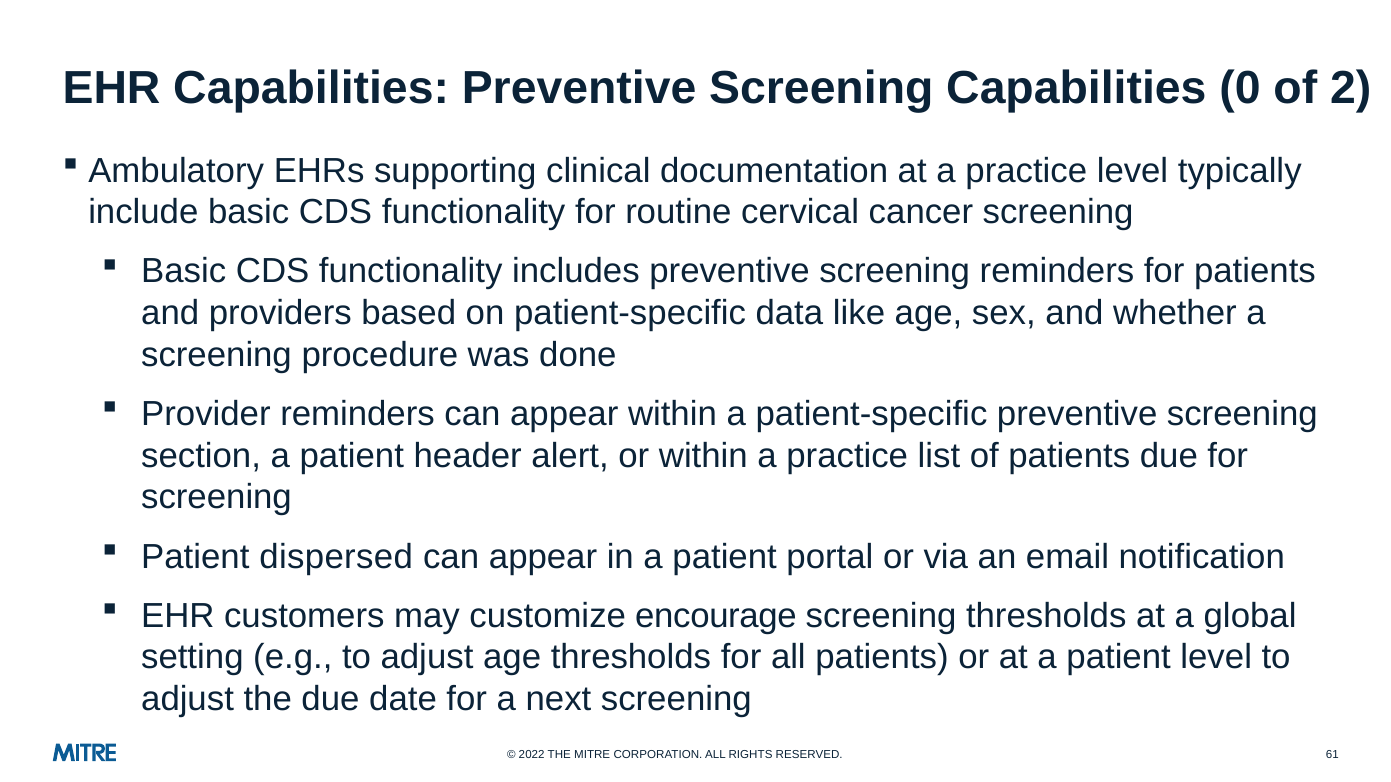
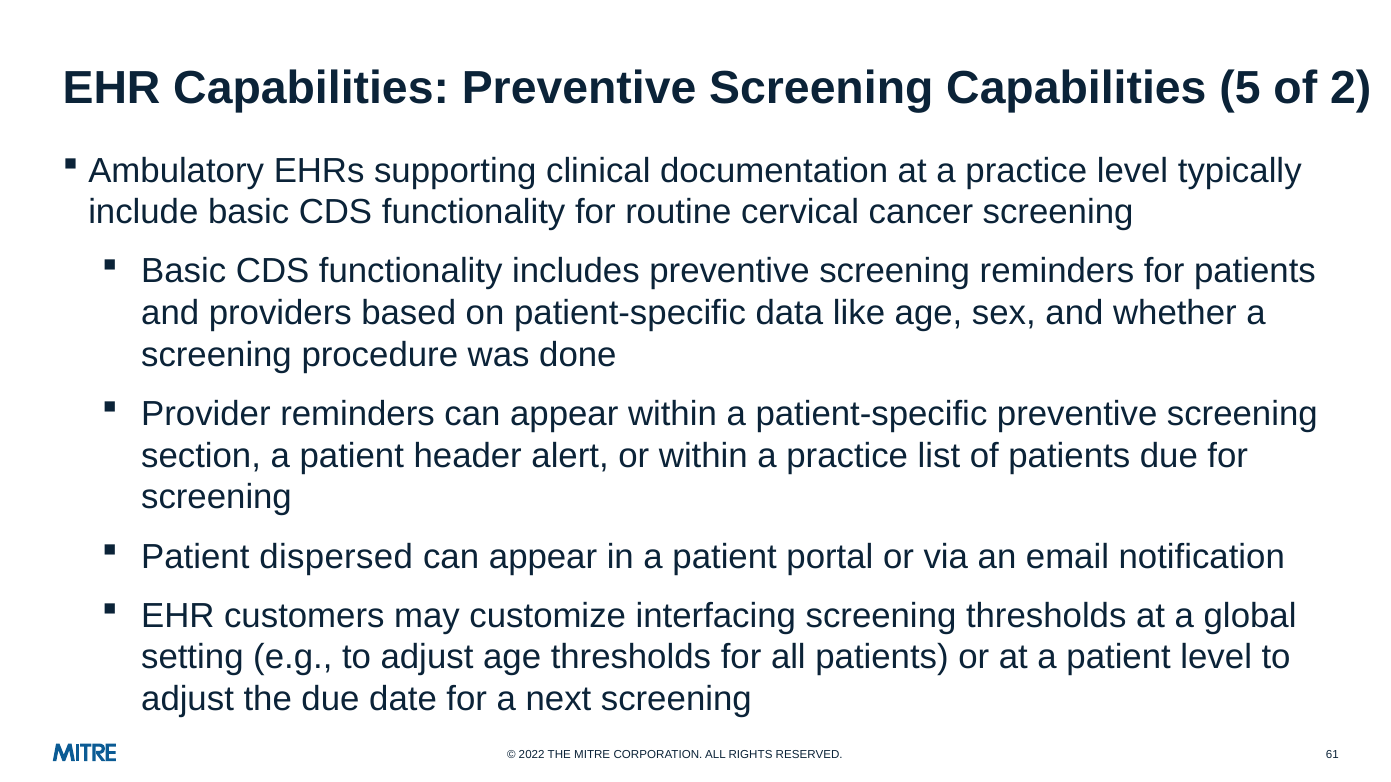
0: 0 -> 5
encourage: encourage -> interfacing
